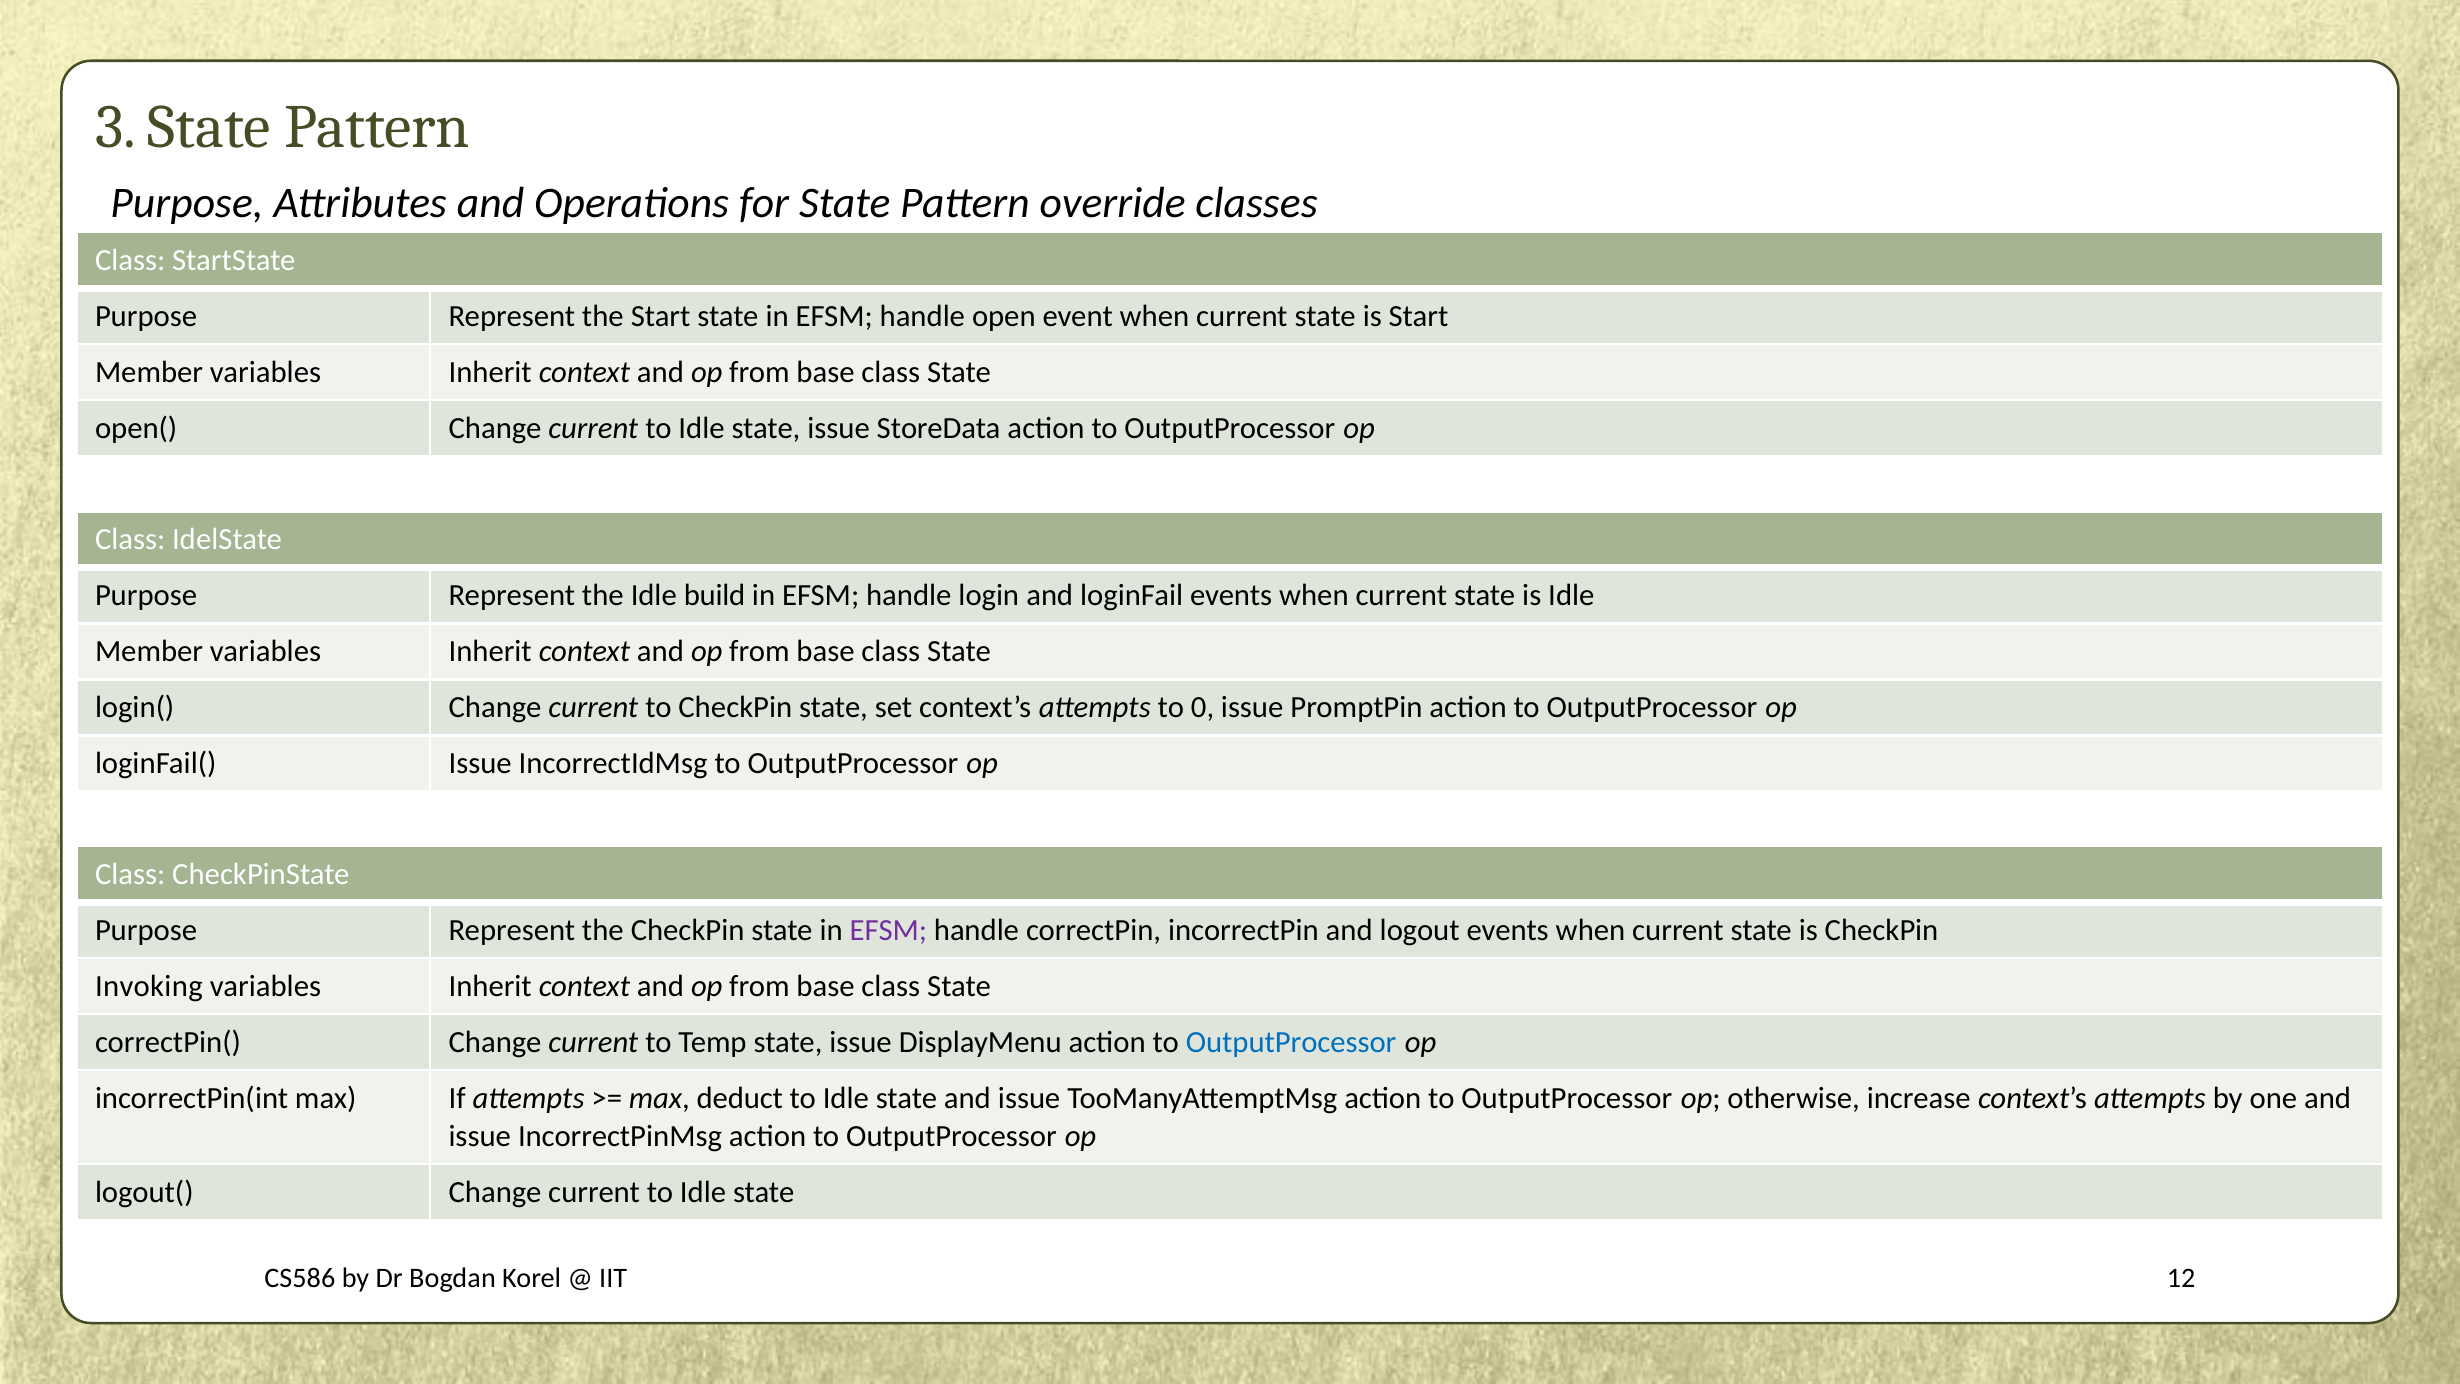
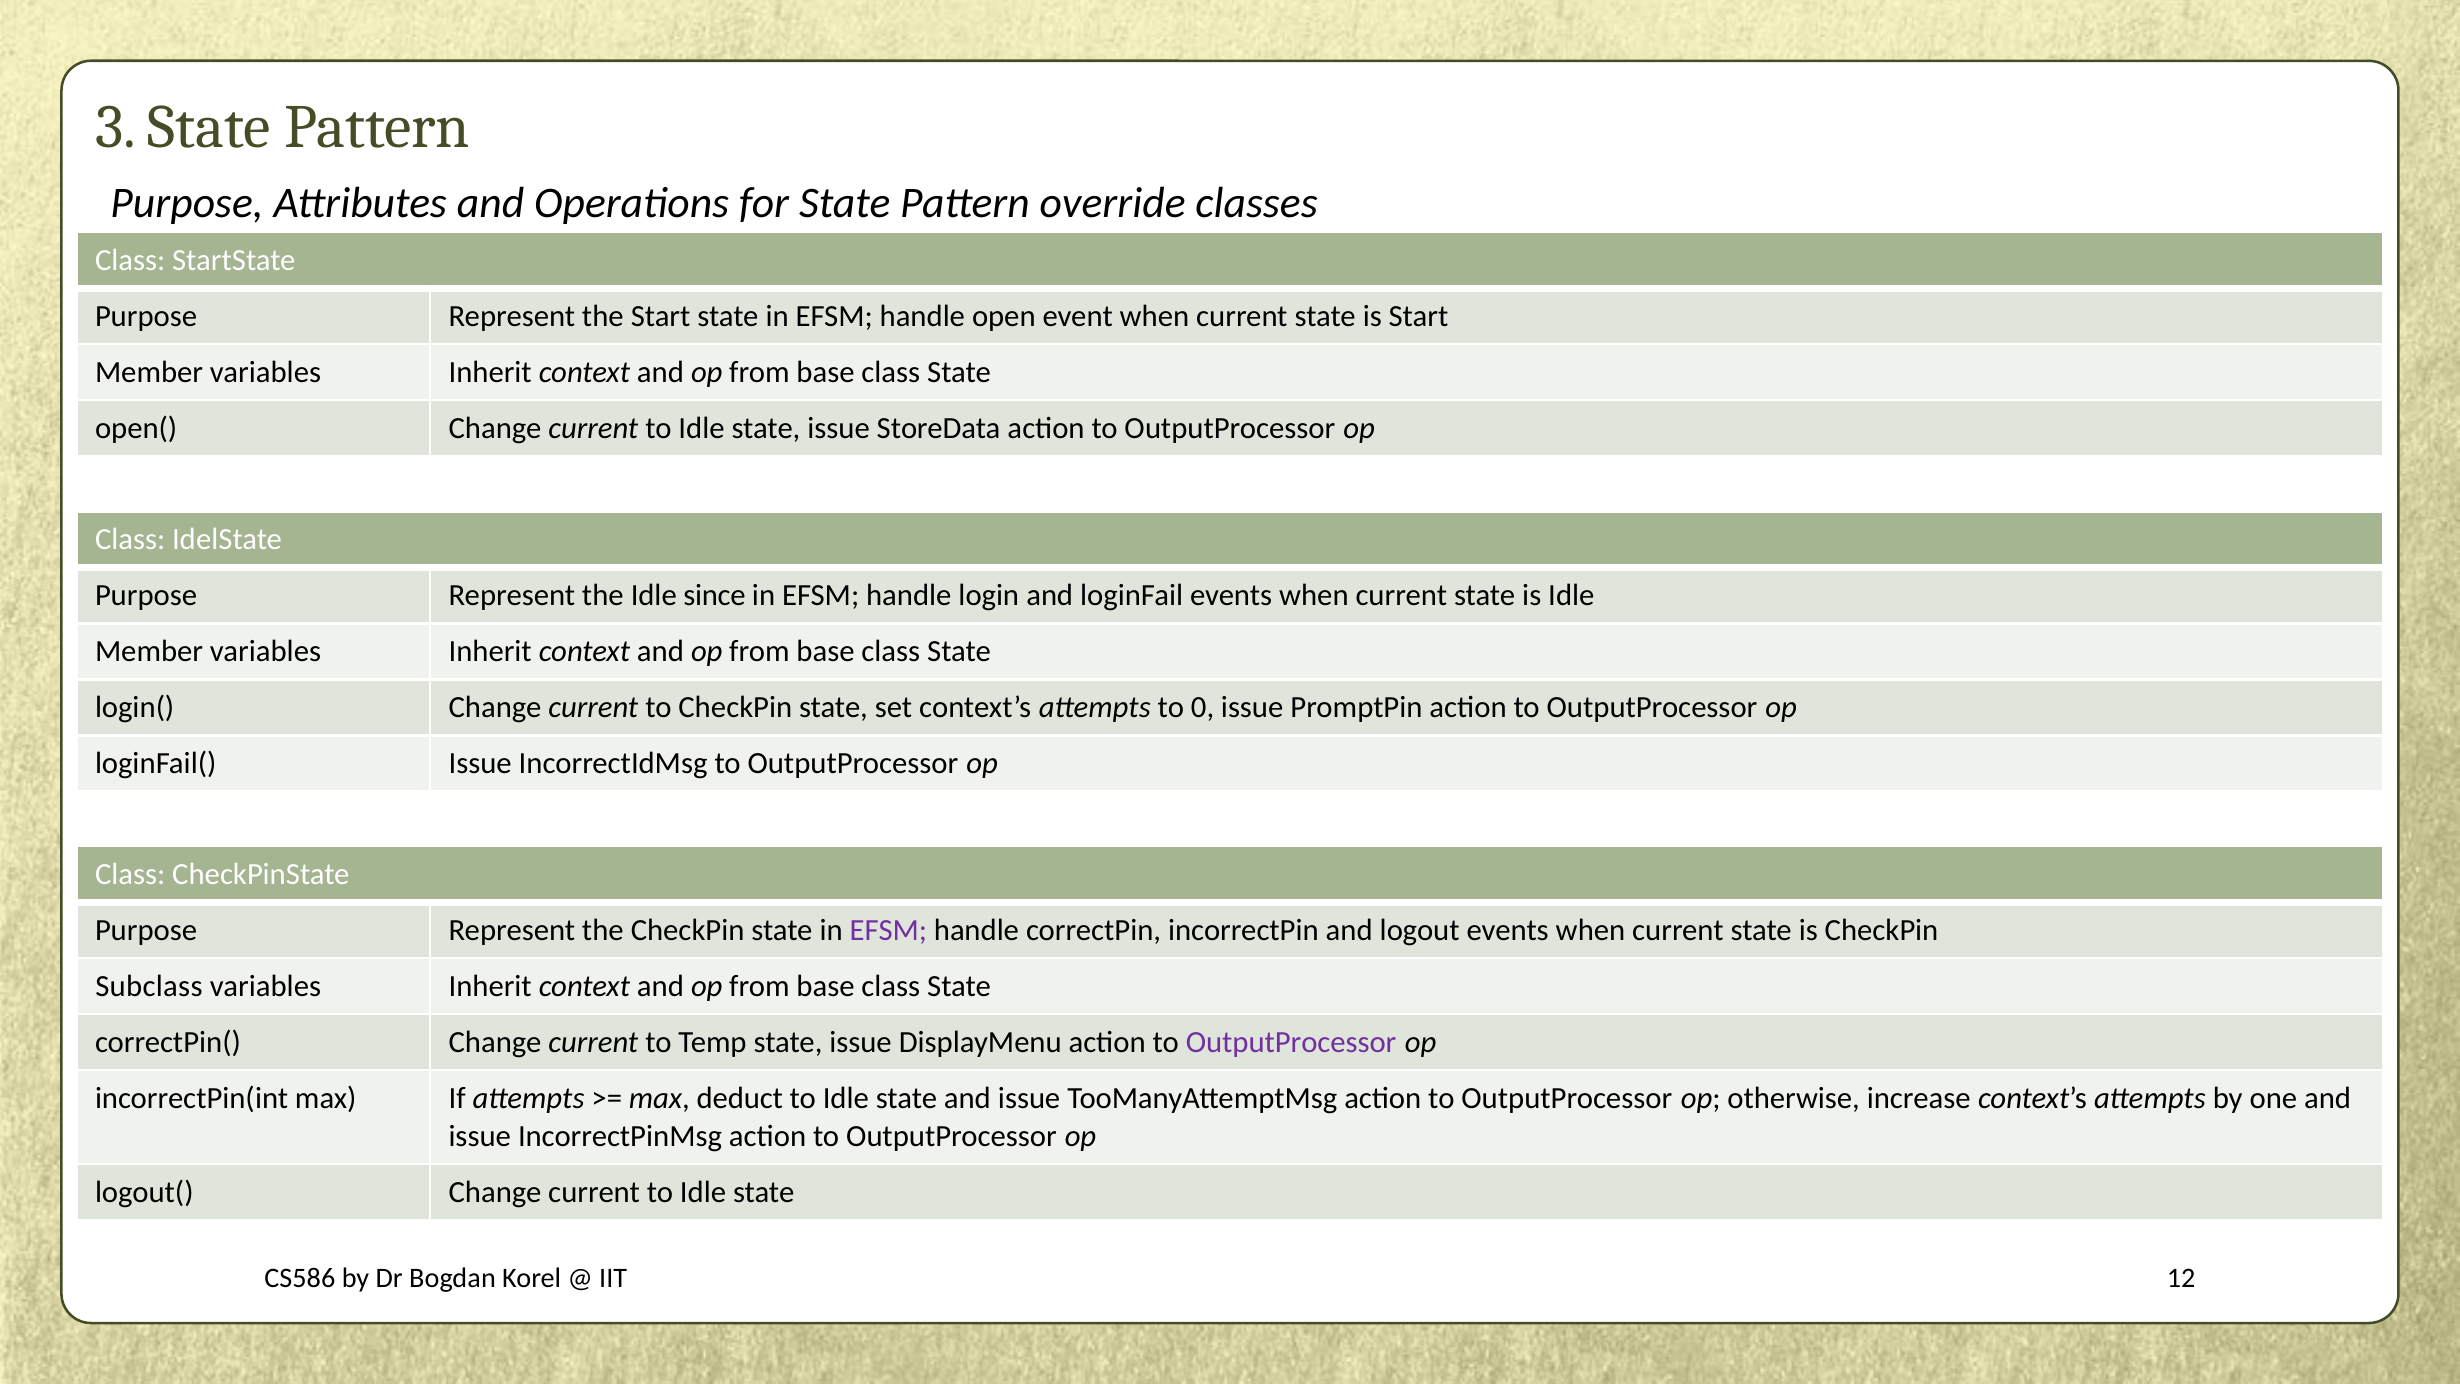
build: build -> since
Invoking: Invoking -> Subclass
OutputProcessor at (1291, 1043) colour: blue -> purple
